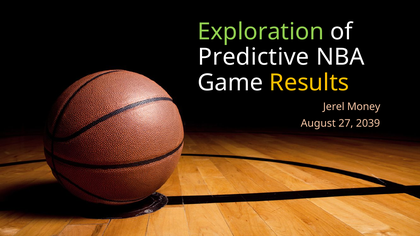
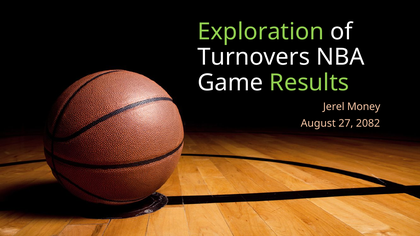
Predictive: Predictive -> Turnovers
Results colour: yellow -> light green
2039: 2039 -> 2082
